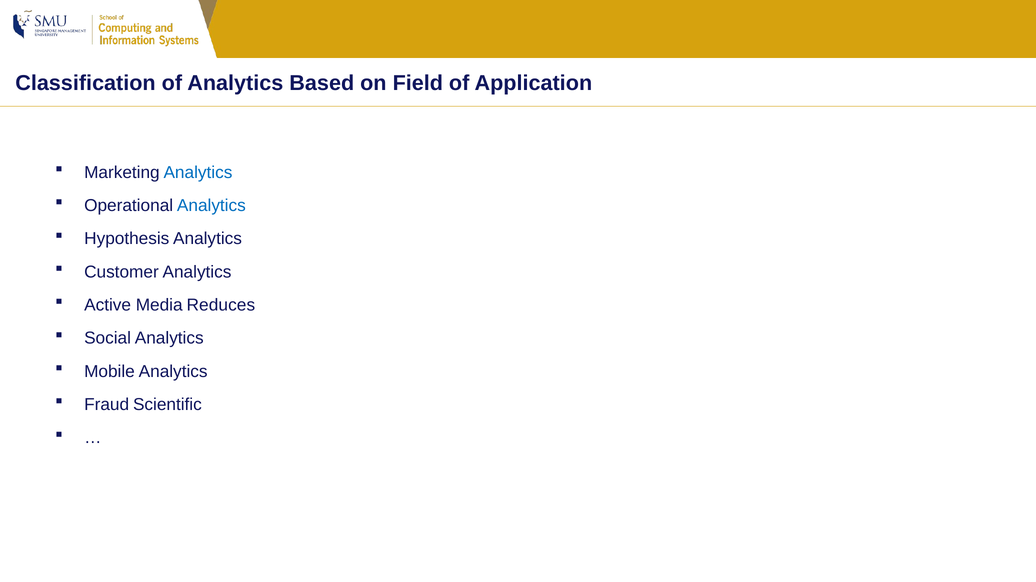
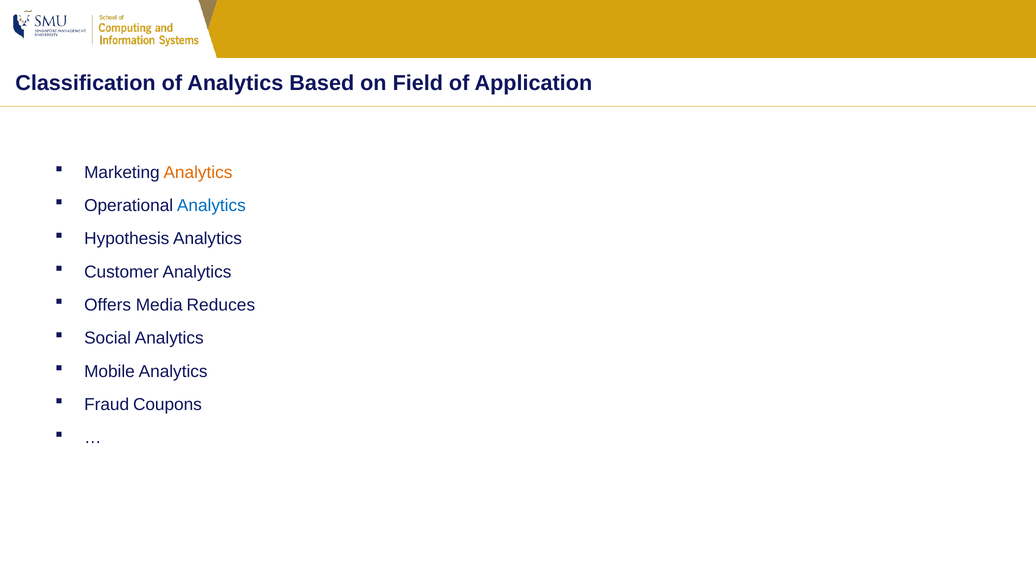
Analytics at (198, 173) colour: blue -> orange
Active: Active -> Offers
Scientific: Scientific -> Coupons
